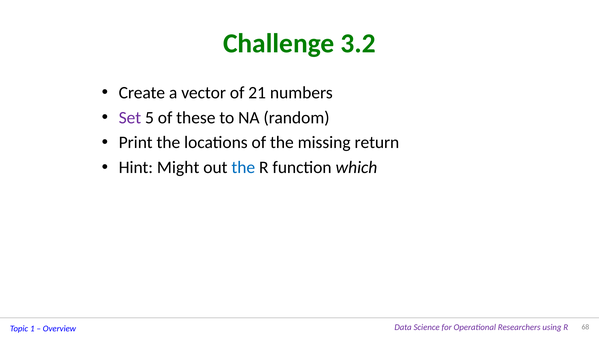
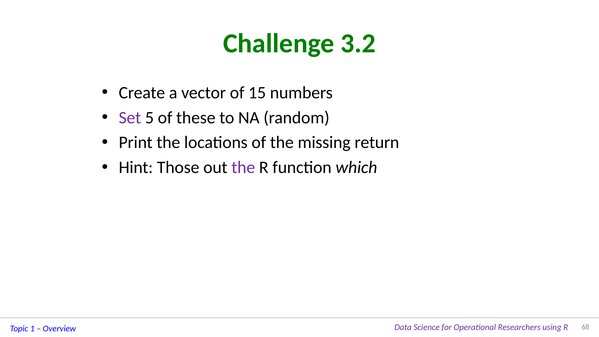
21: 21 -> 15
Might: Might -> Those
the at (243, 167) colour: blue -> purple
